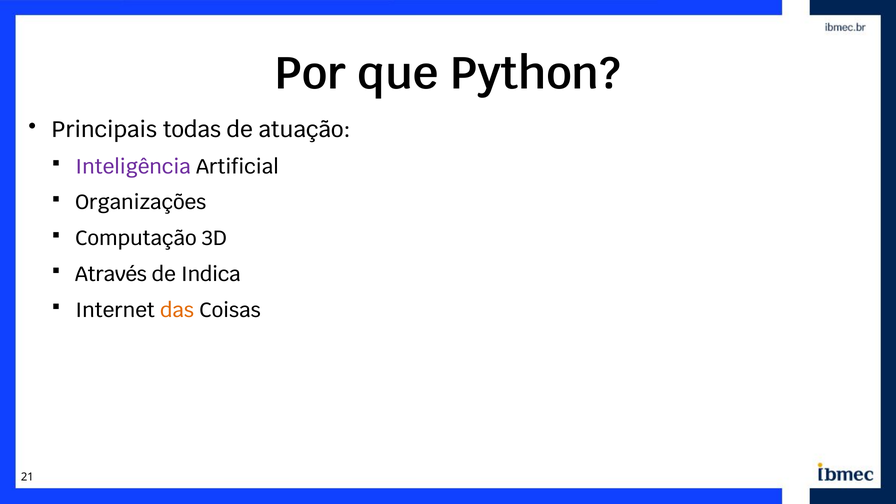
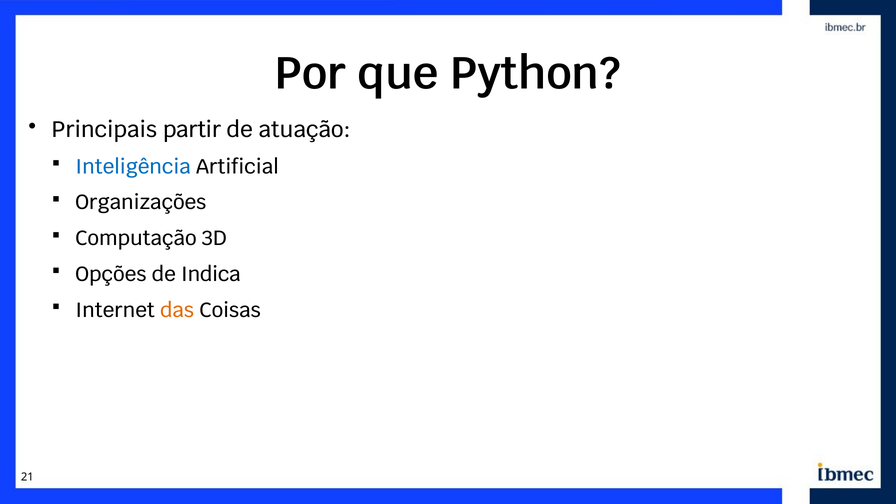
todas: todas -> partir
Inteligência colour: purple -> blue
Através: Através -> Opções
